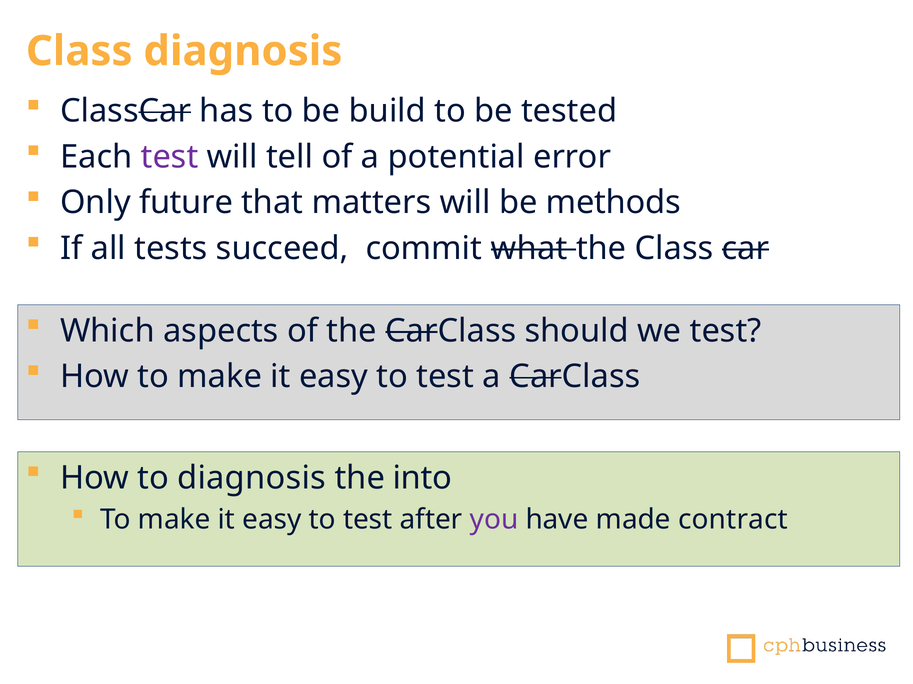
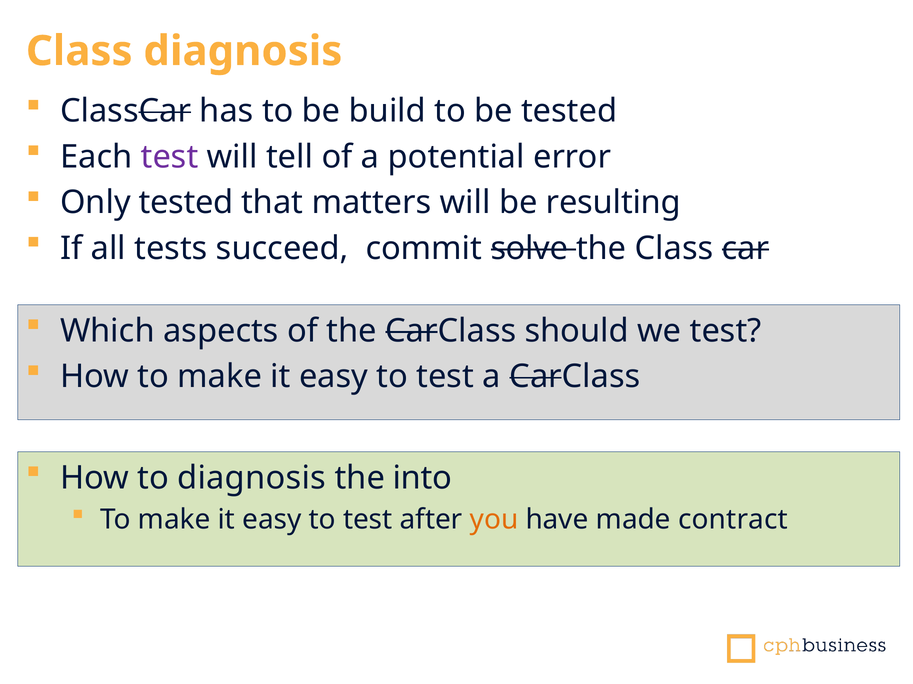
Only future: future -> tested
methods: methods -> resulting
what: what -> solve
you colour: purple -> orange
